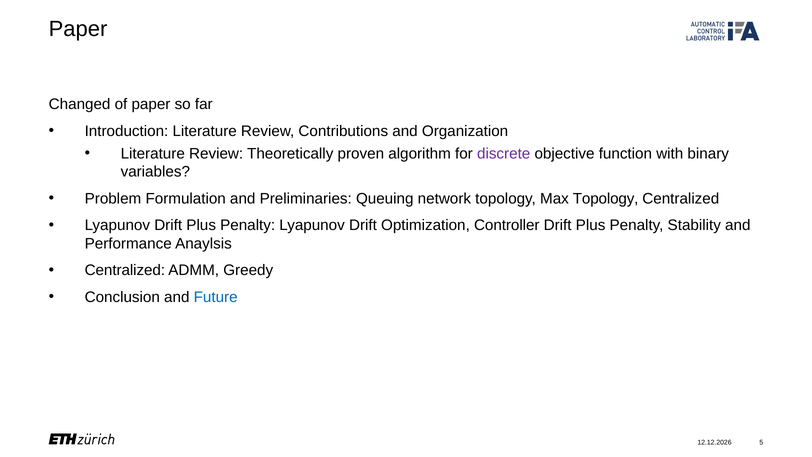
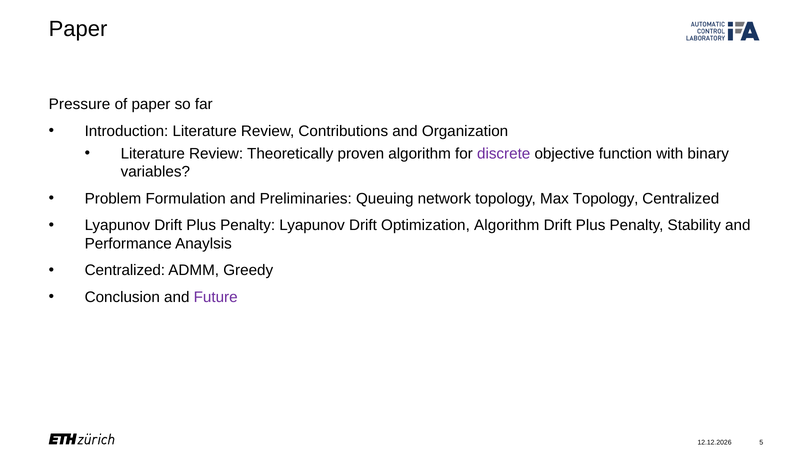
Changed: Changed -> Pressure
Optimization Controller: Controller -> Algorithm
Future colour: blue -> purple
